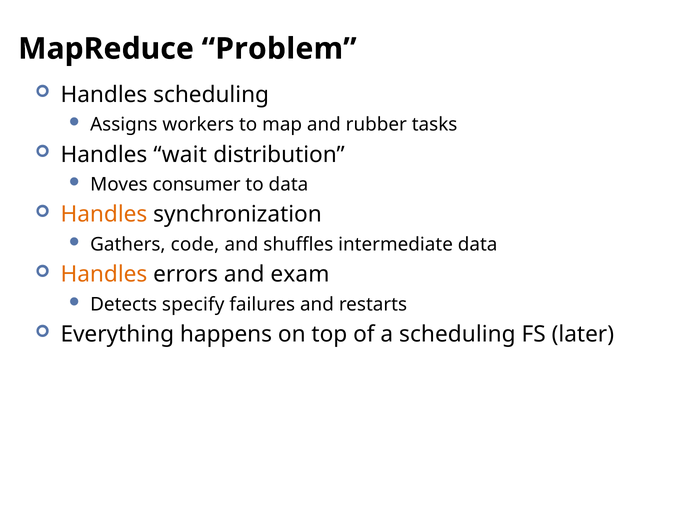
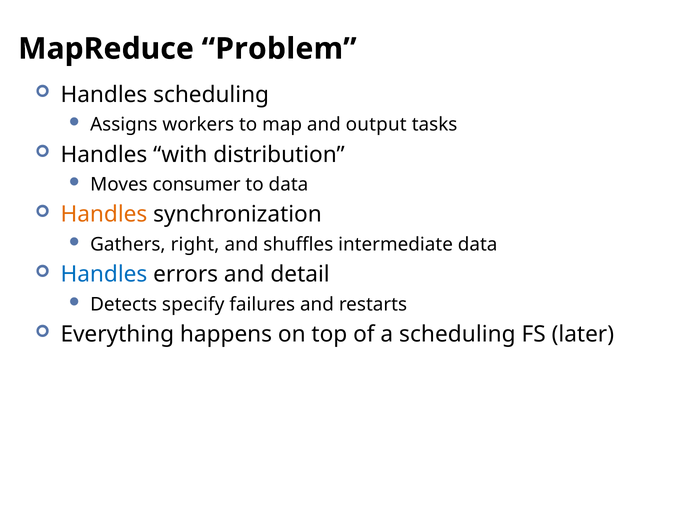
rubber: rubber -> output
wait: wait -> with
code: code -> right
Handles at (104, 274) colour: orange -> blue
exam: exam -> detail
